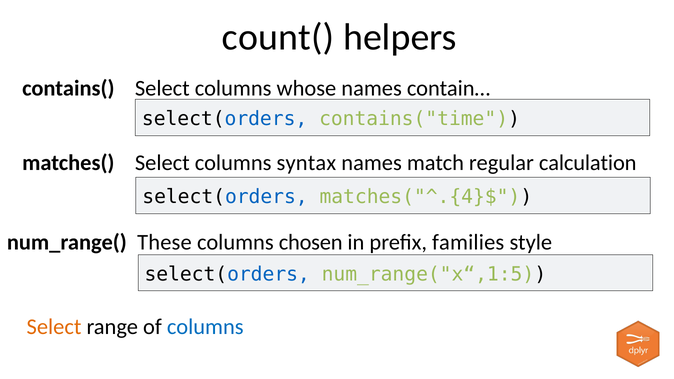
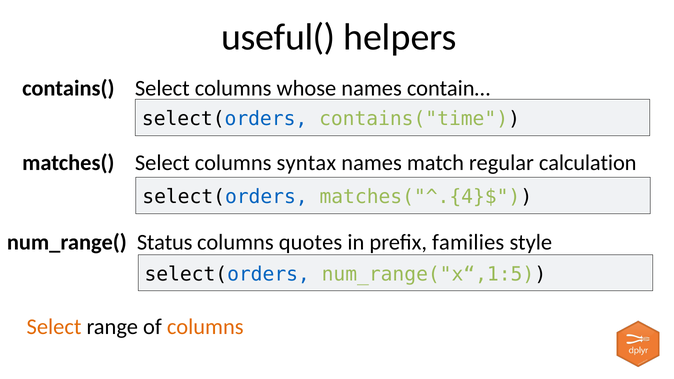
count(: count( -> useful(
These: These -> Status
chosen: chosen -> quotes
columns at (205, 327) colour: blue -> orange
